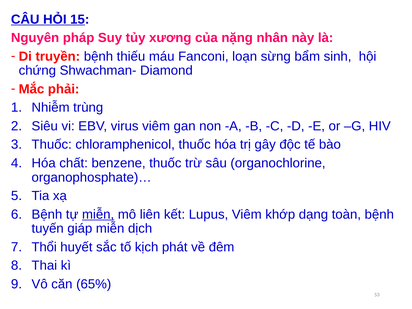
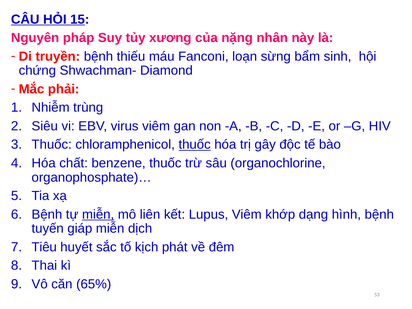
thuốc at (195, 145) underline: none -> present
toàn: toàn -> hình
Thổi: Thổi -> Tiêu
